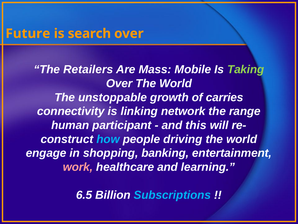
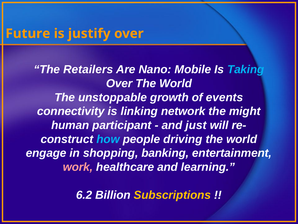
search: search -> justify
Mass: Mass -> Nano
Taking colour: light green -> light blue
carries: carries -> events
range: range -> might
this: this -> just
6.5: 6.5 -> 6.2
Subscriptions colour: light blue -> yellow
